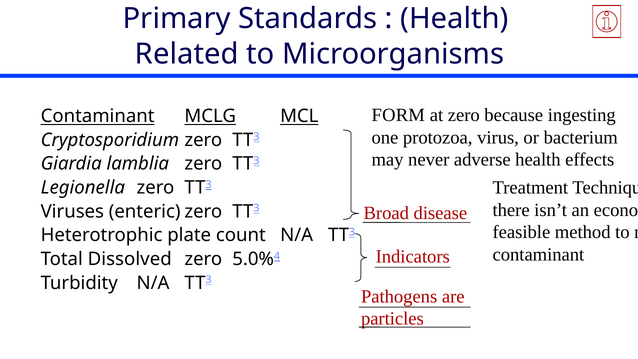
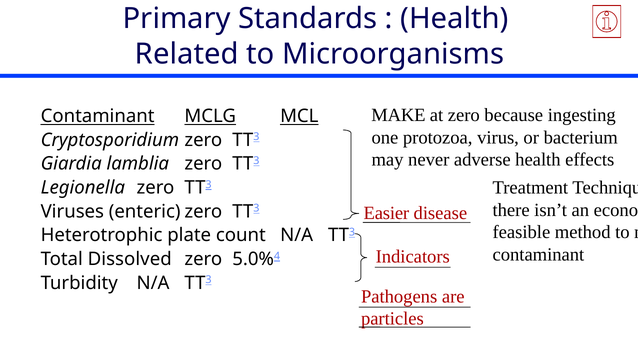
FORM: FORM -> MAKE
Broad: Broad -> Easier
